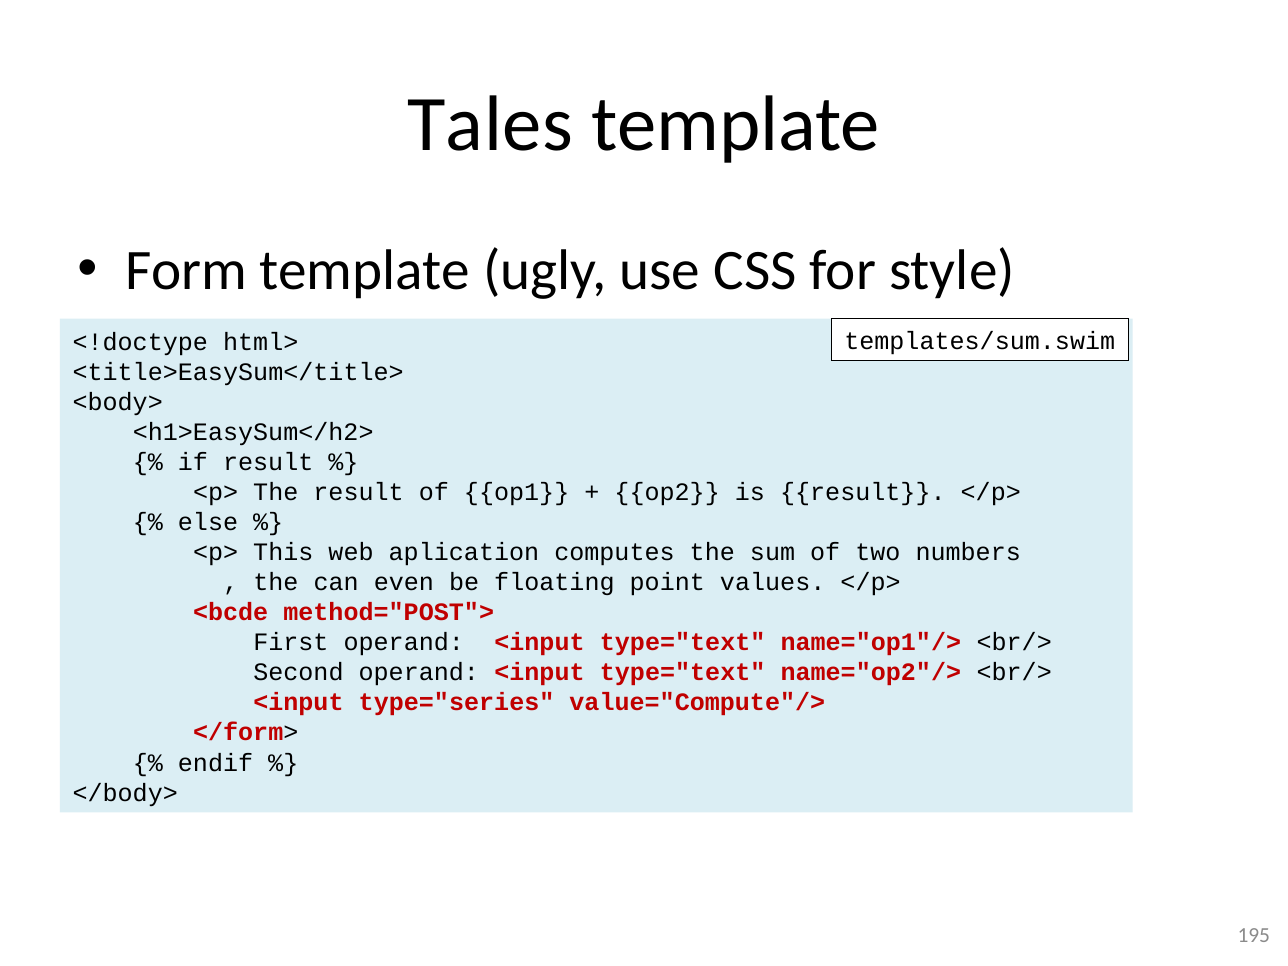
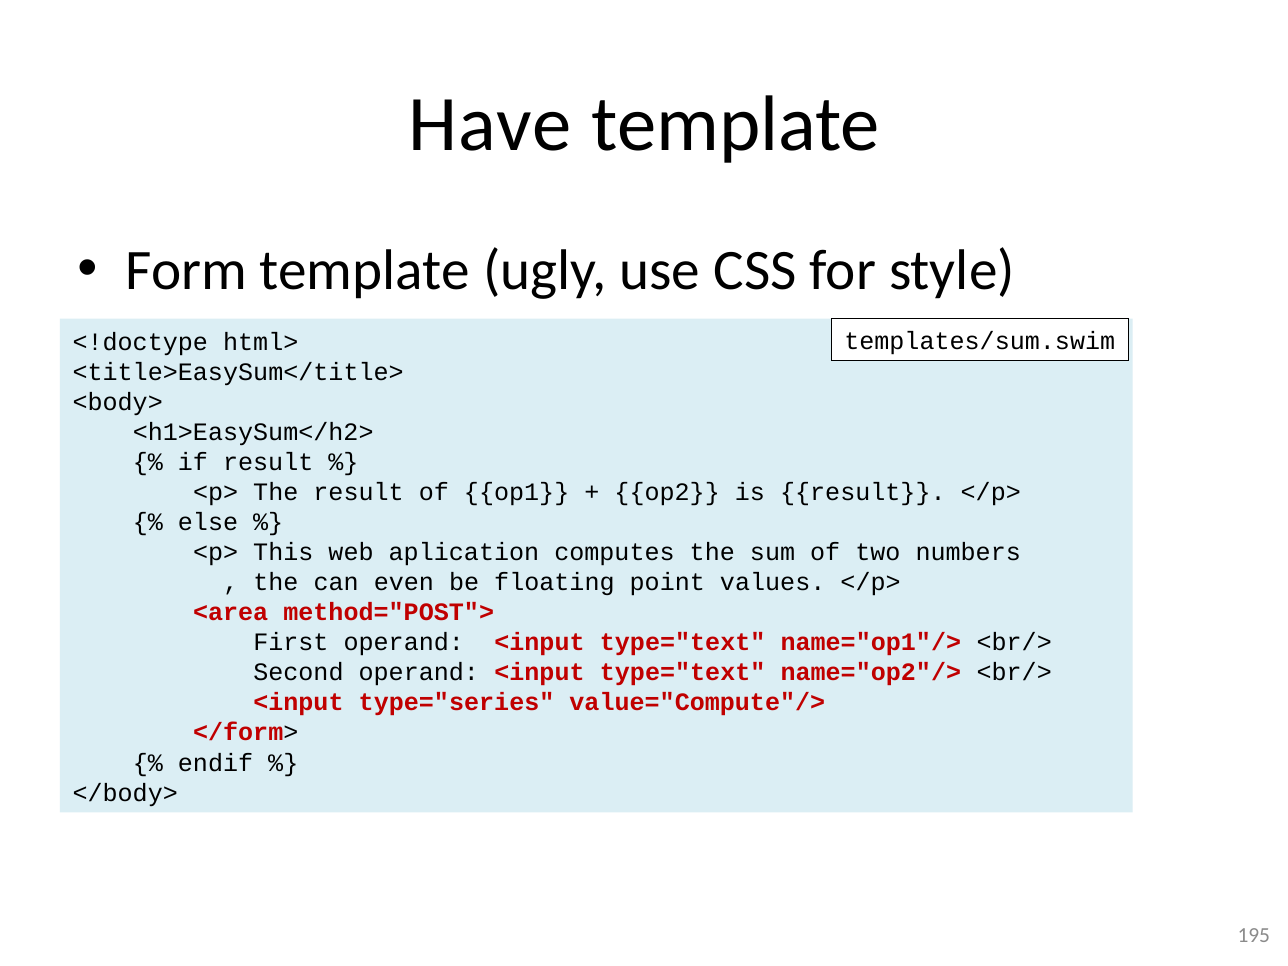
Tales: Tales -> Have
<bcde: <bcde -> <area
